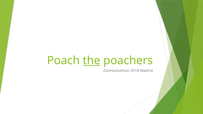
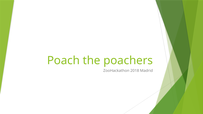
the underline: present -> none
